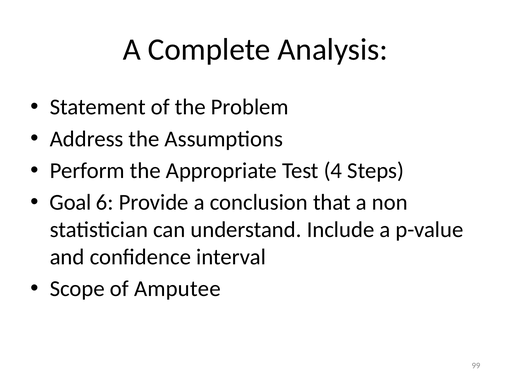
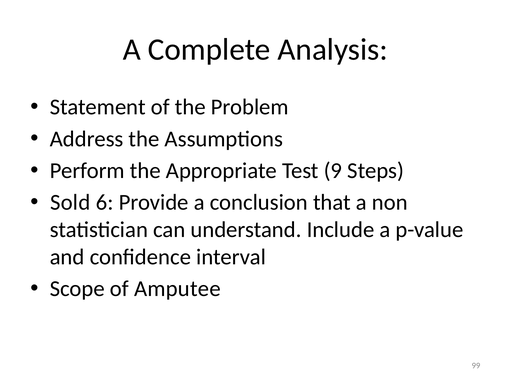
4: 4 -> 9
Goal: Goal -> Sold
